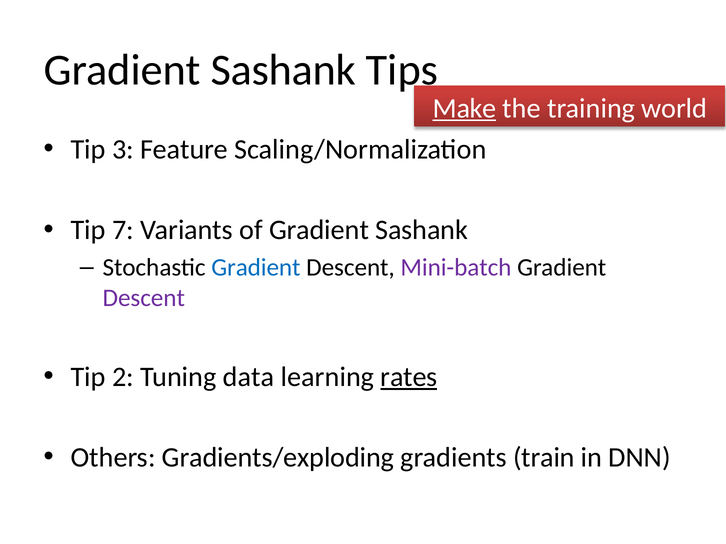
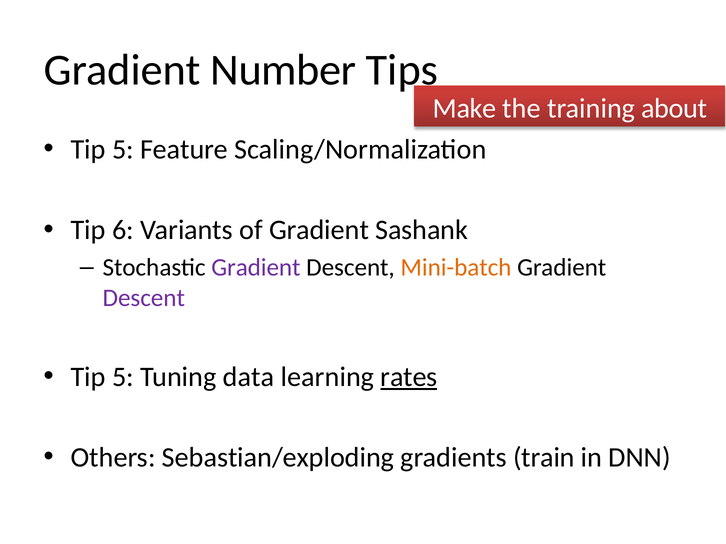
Sashank at (283, 70): Sashank -> Number
Make underline: present -> none
world: world -> about
3 at (123, 150): 3 -> 5
7: 7 -> 6
Gradient at (256, 268) colour: blue -> purple
Mini-batch colour: purple -> orange
2 at (123, 377): 2 -> 5
Gradients/exploding: Gradients/exploding -> Sebastian/exploding
